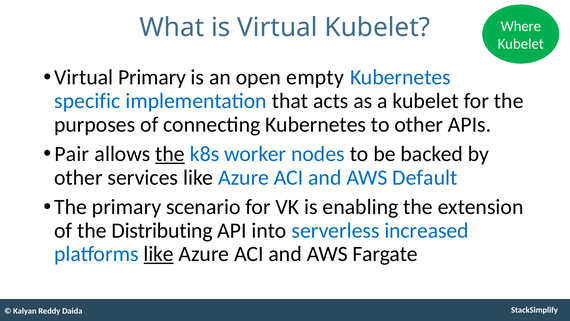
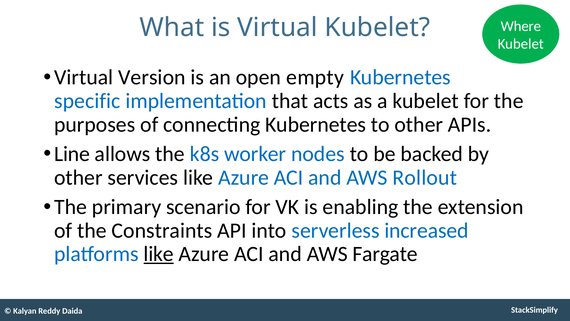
Virtual Primary: Primary -> Version
Pair: Pair -> Line
the at (170, 154) underline: present -> none
Default: Default -> Rollout
Distributing: Distributing -> Constraints
